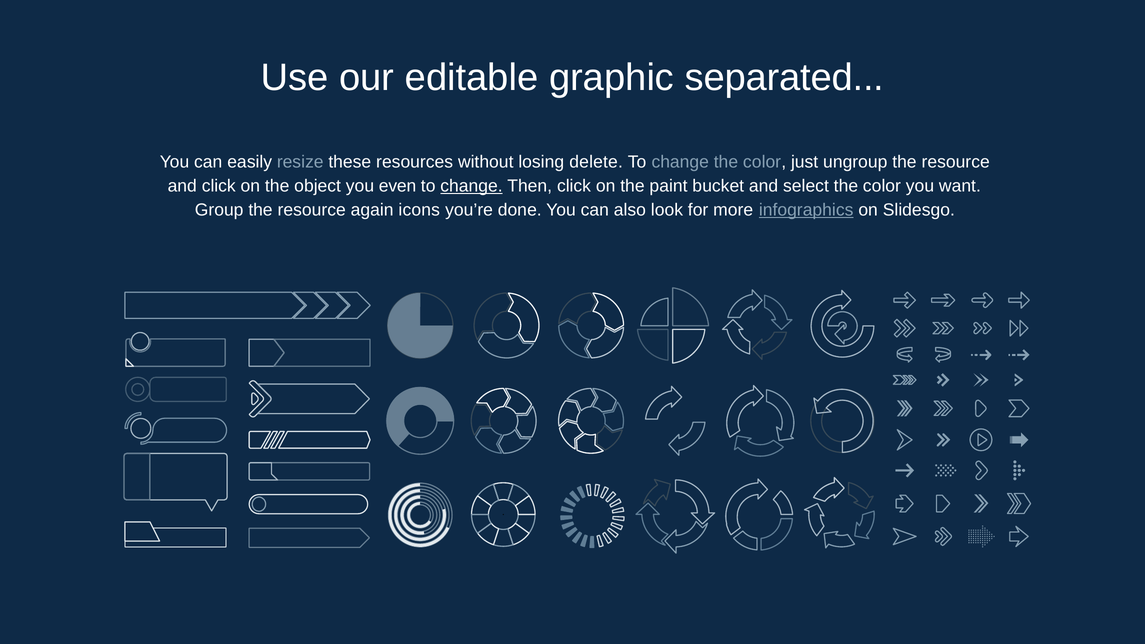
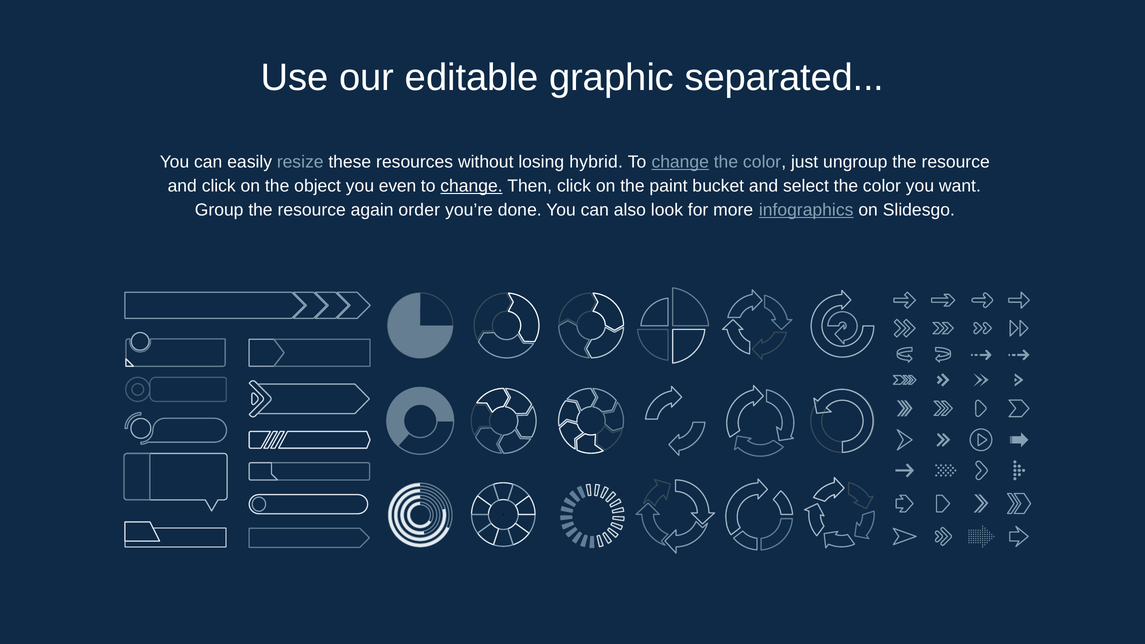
delete: delete -> hybrid
change at (680, 162) underline: none -> present
icons: icons -> order
